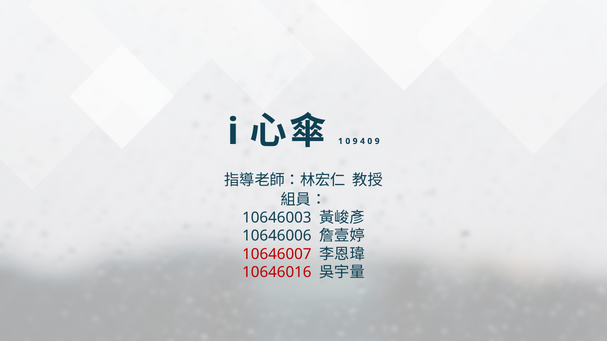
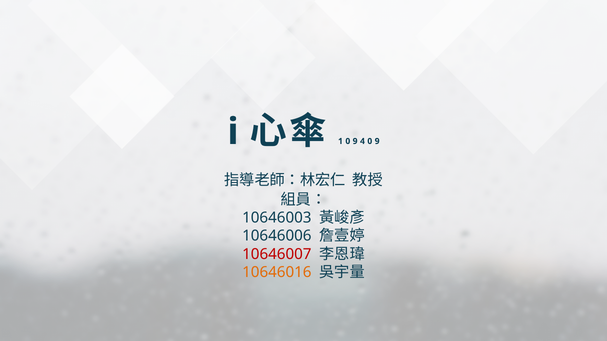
10646016 colour: red -> orange
